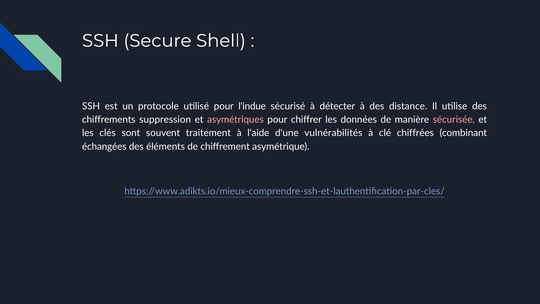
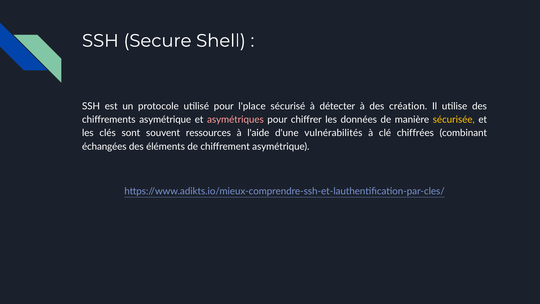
l'indue: l'indue -> l'place
distance: distance -> création
chiffrements suppression: suppression -> asymétrique
sécurisée colour: pink -> yellow
traitement: traitement -> ressources
